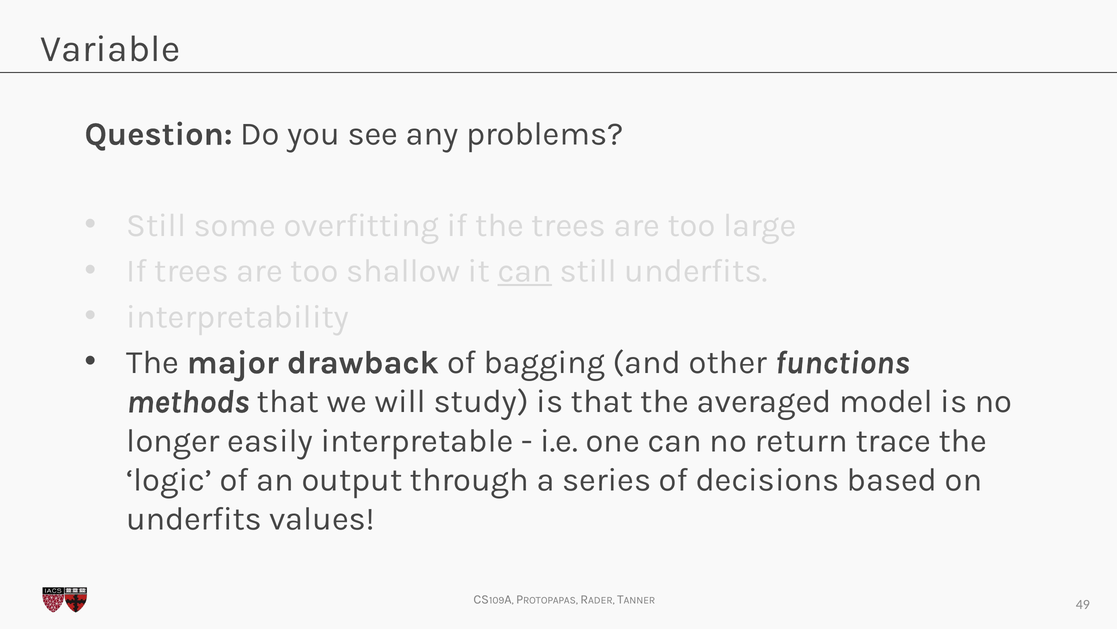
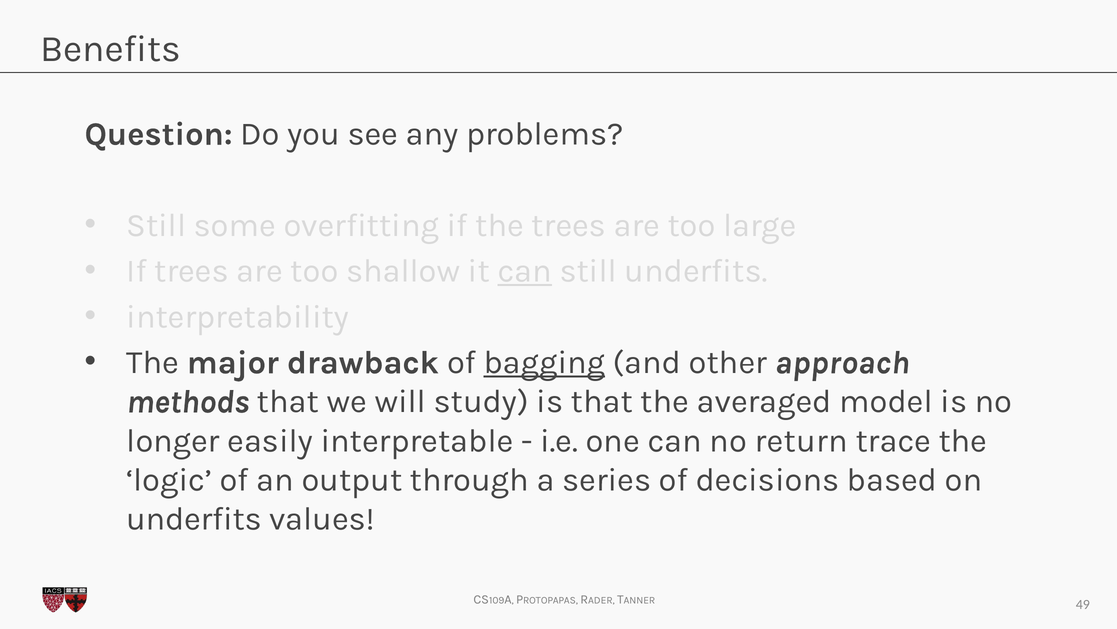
Variable: Variable -> Benefits
bagging underline: none -> present
functions: functions -> approach
